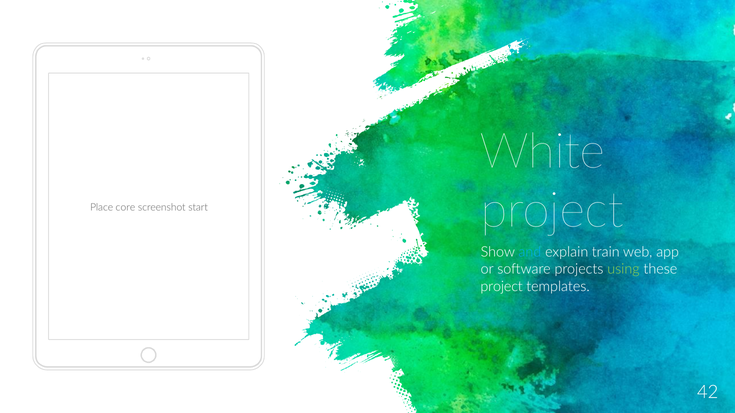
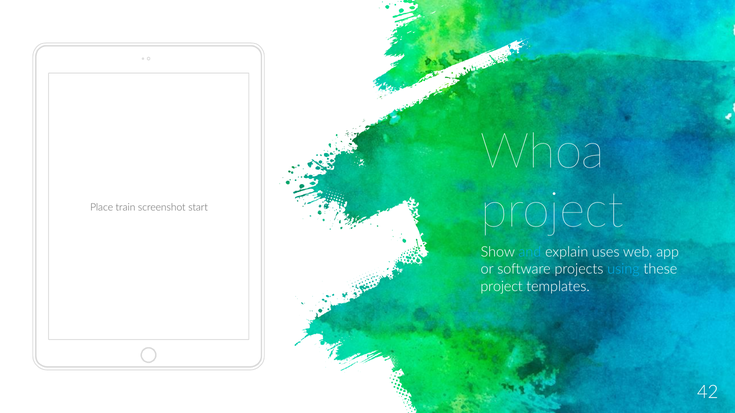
White: White -> Whoa
core: core -> train
train: train -> uses
using colour: light green -> light blue
